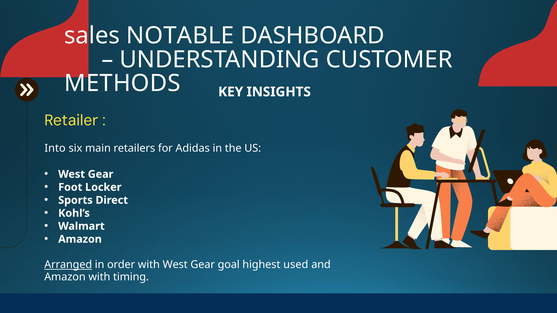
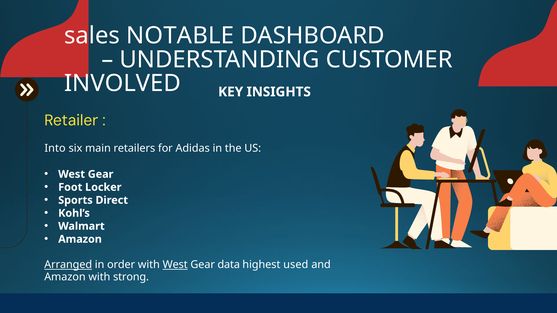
METHODS: METHODS -> INVOLVED
West at (175, 265) underline: none -> present
goal: goal -> data
timing: timing -> strong
